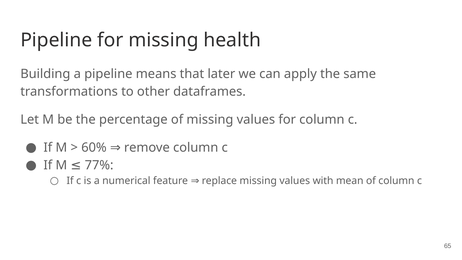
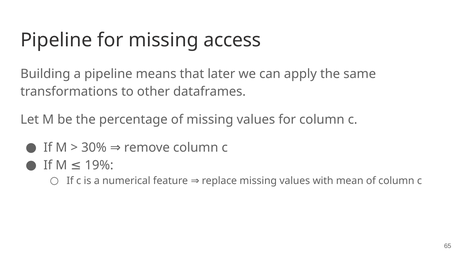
health: health -> access
60%: 60% -> 30%
77%: 77% -> 19%
